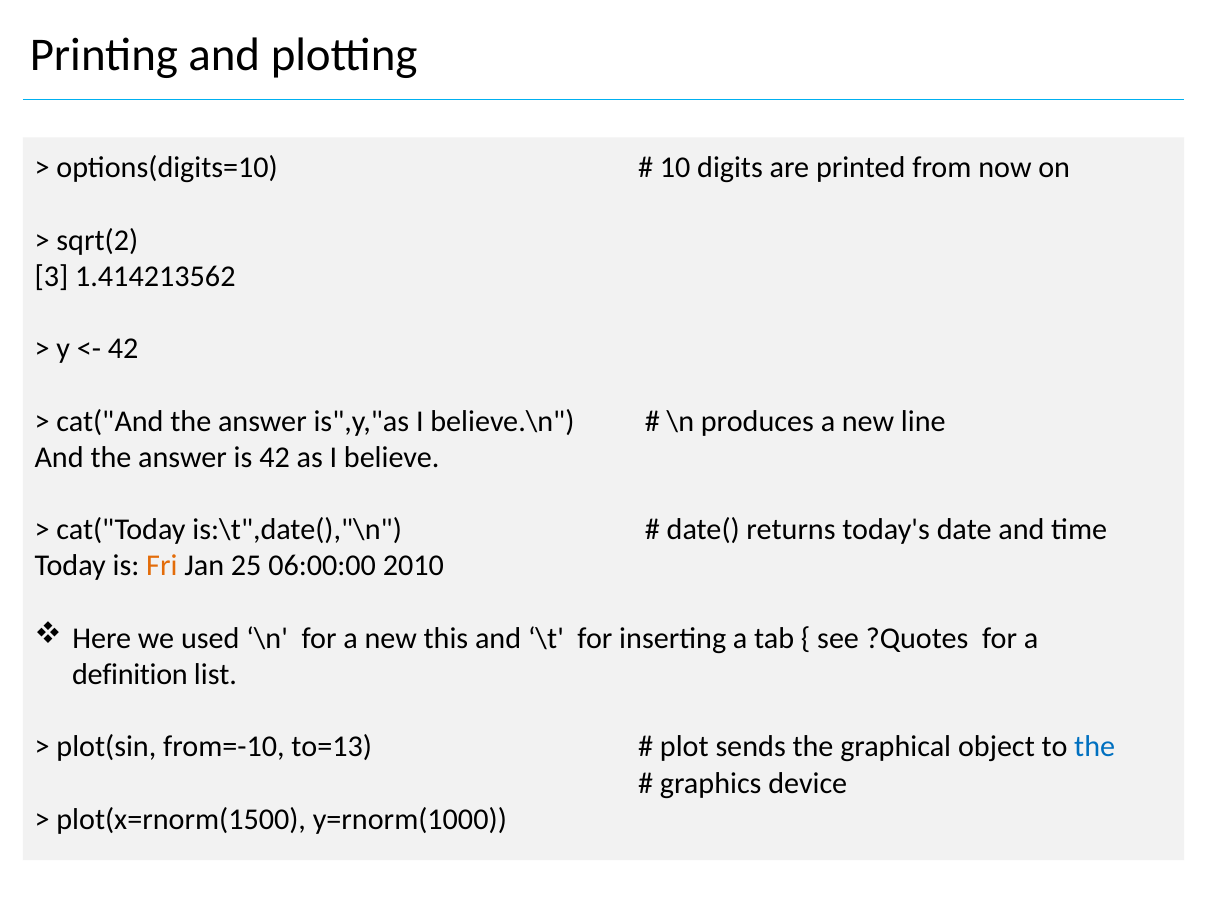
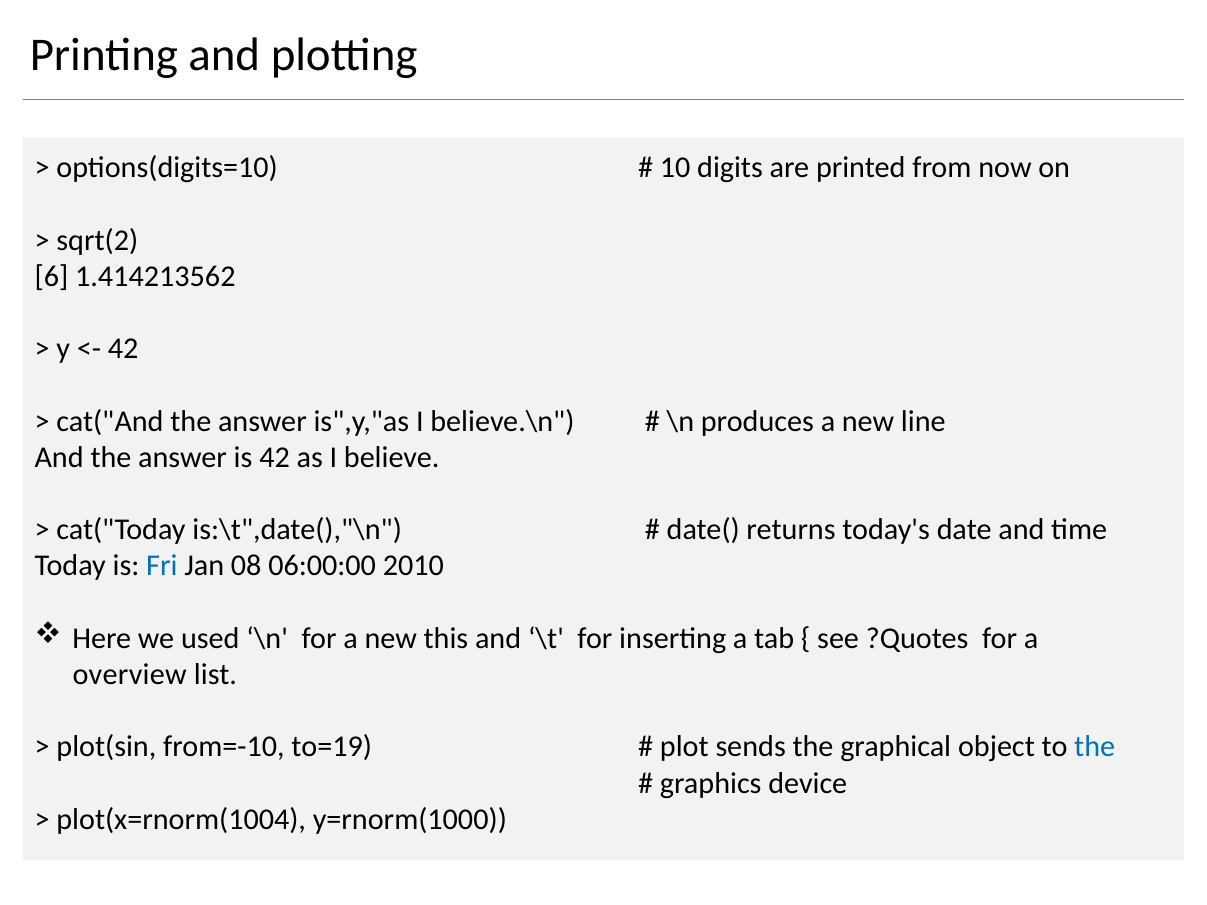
3: 3 -> 6
Fri colour: orange -> blue
25: 25 -> 08
definition: definition -> overview
to=13: to=13 -> to=19
plot(x=rnorm(1500: plot(x=rnorm(1500 -> plot(x=rnorm(1004
